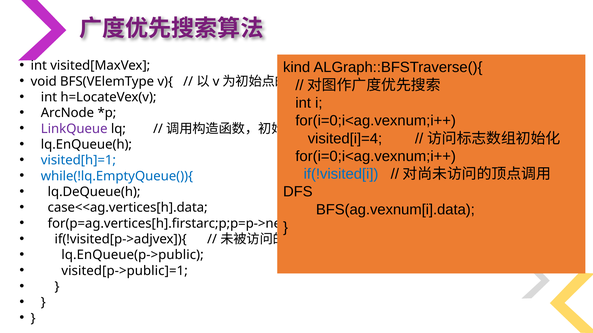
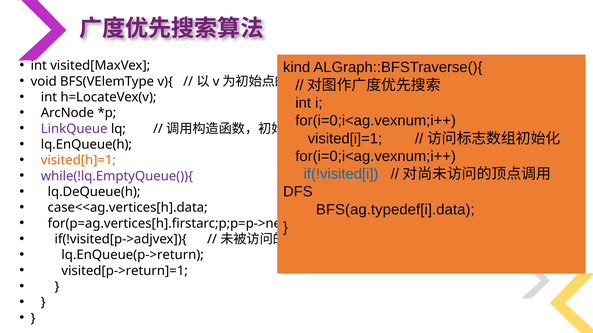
visited[i]=4: visited[i]=4 -> visited[i]=1
visited[h]=1 colour: blue -> orange
while(!lq.EmptyQueue()){ colour: blue -> purple
BFS(ag.vexnum[i].data: BFS(ag.vexnum[i].data -> BFS(ag.typedef[i].data
lq.EnQueue(p->public: lq.EnQueue(p->public -> lq.EnQueue(p->return
visited[p->public]=1: visited[p->public]=1 -> visited[p->return]=1
